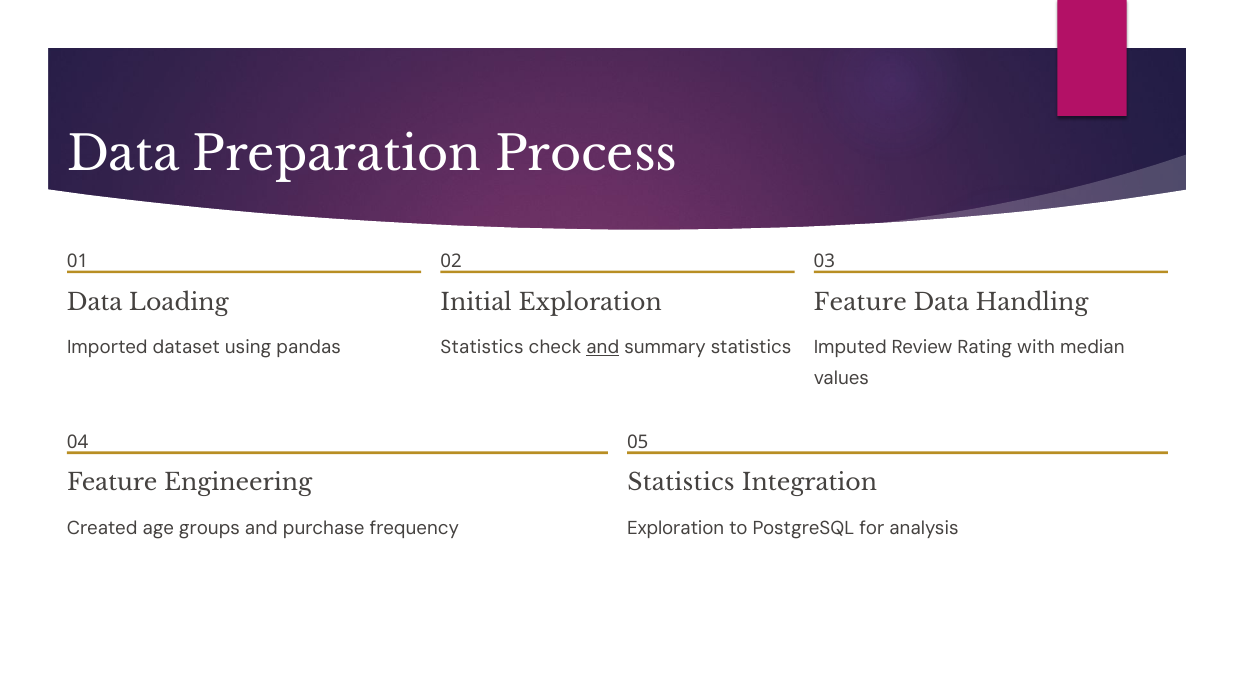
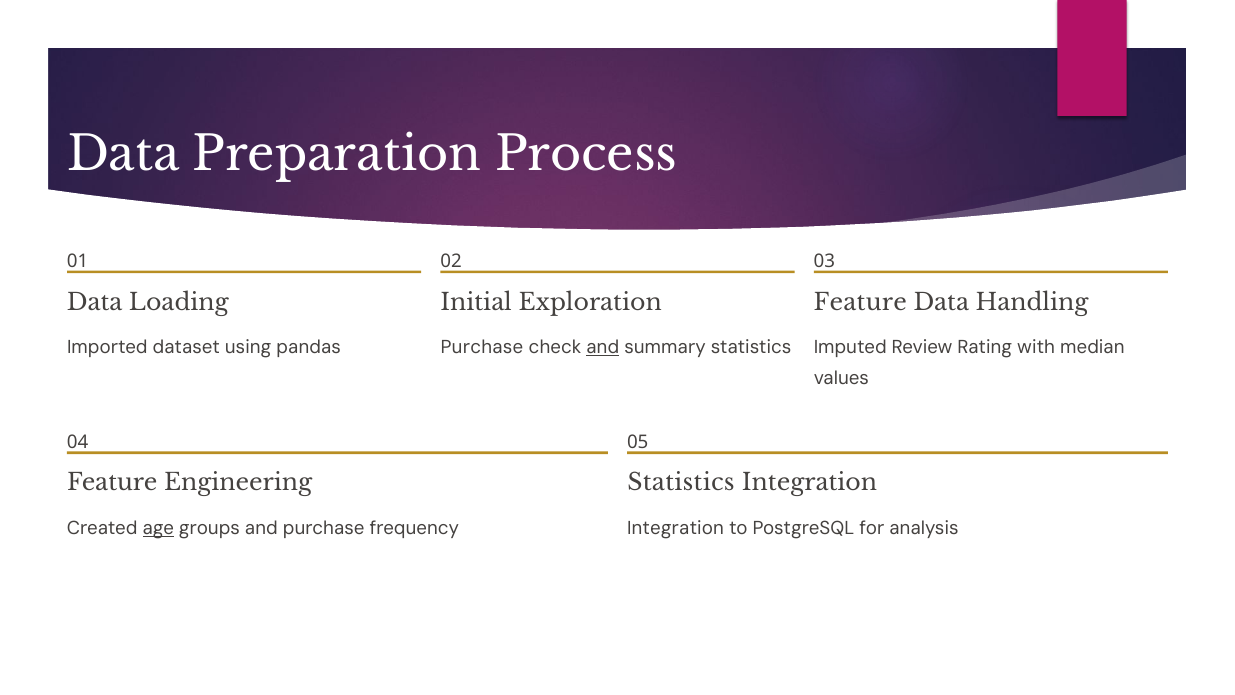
Statistics at (482, 347): Statistics -> Purchase
age underline: none -> present
Exploration at (676, 528): Exploration -> Integration
